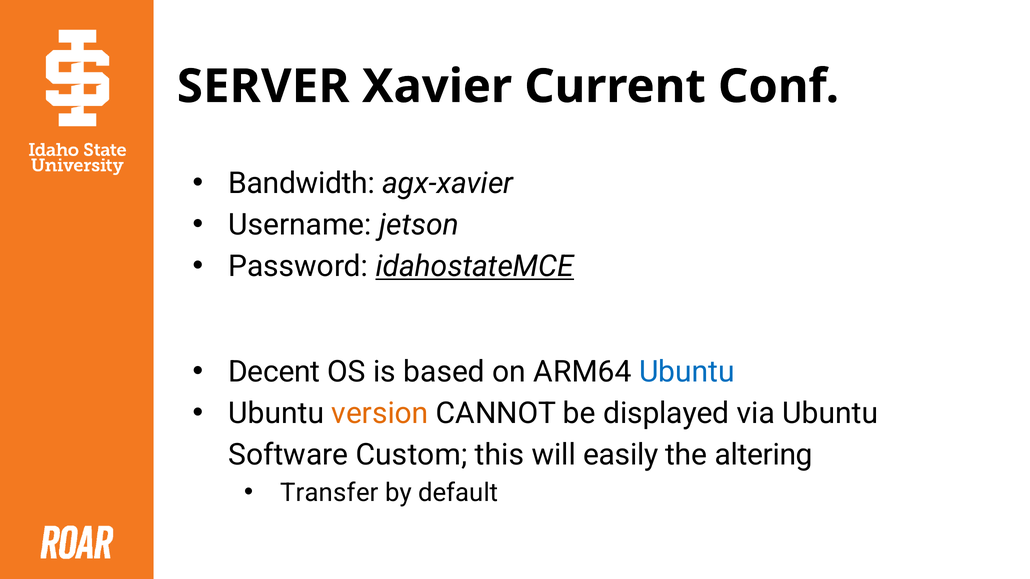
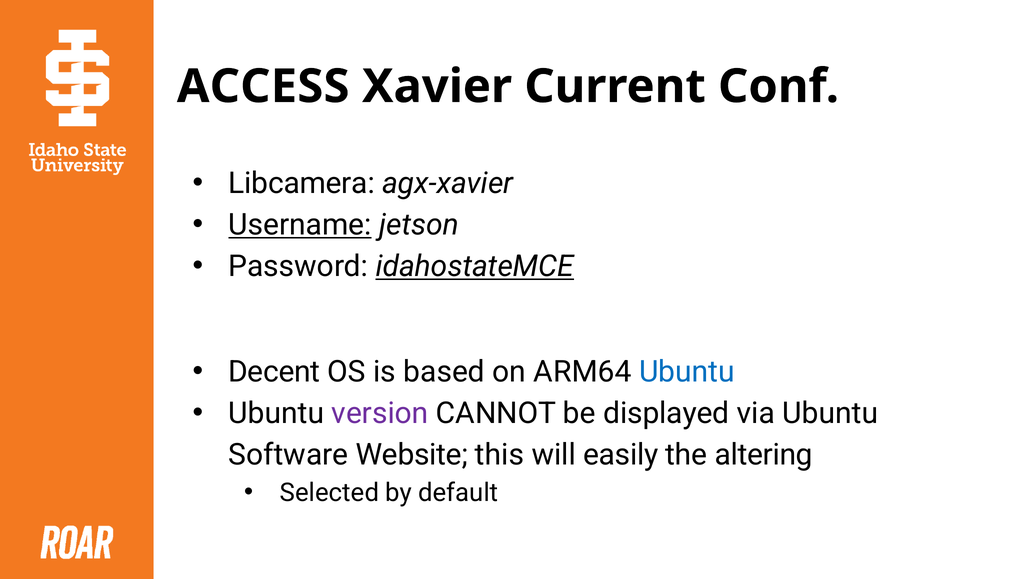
SERVER: SERVER -> ACCESS
Bandwidth: Bandwidth -> Libcamera
Username underline: none -> present
version colour: orange -> purple
Custom: Custom -> Website
Transfer: Transfer -> Selected
